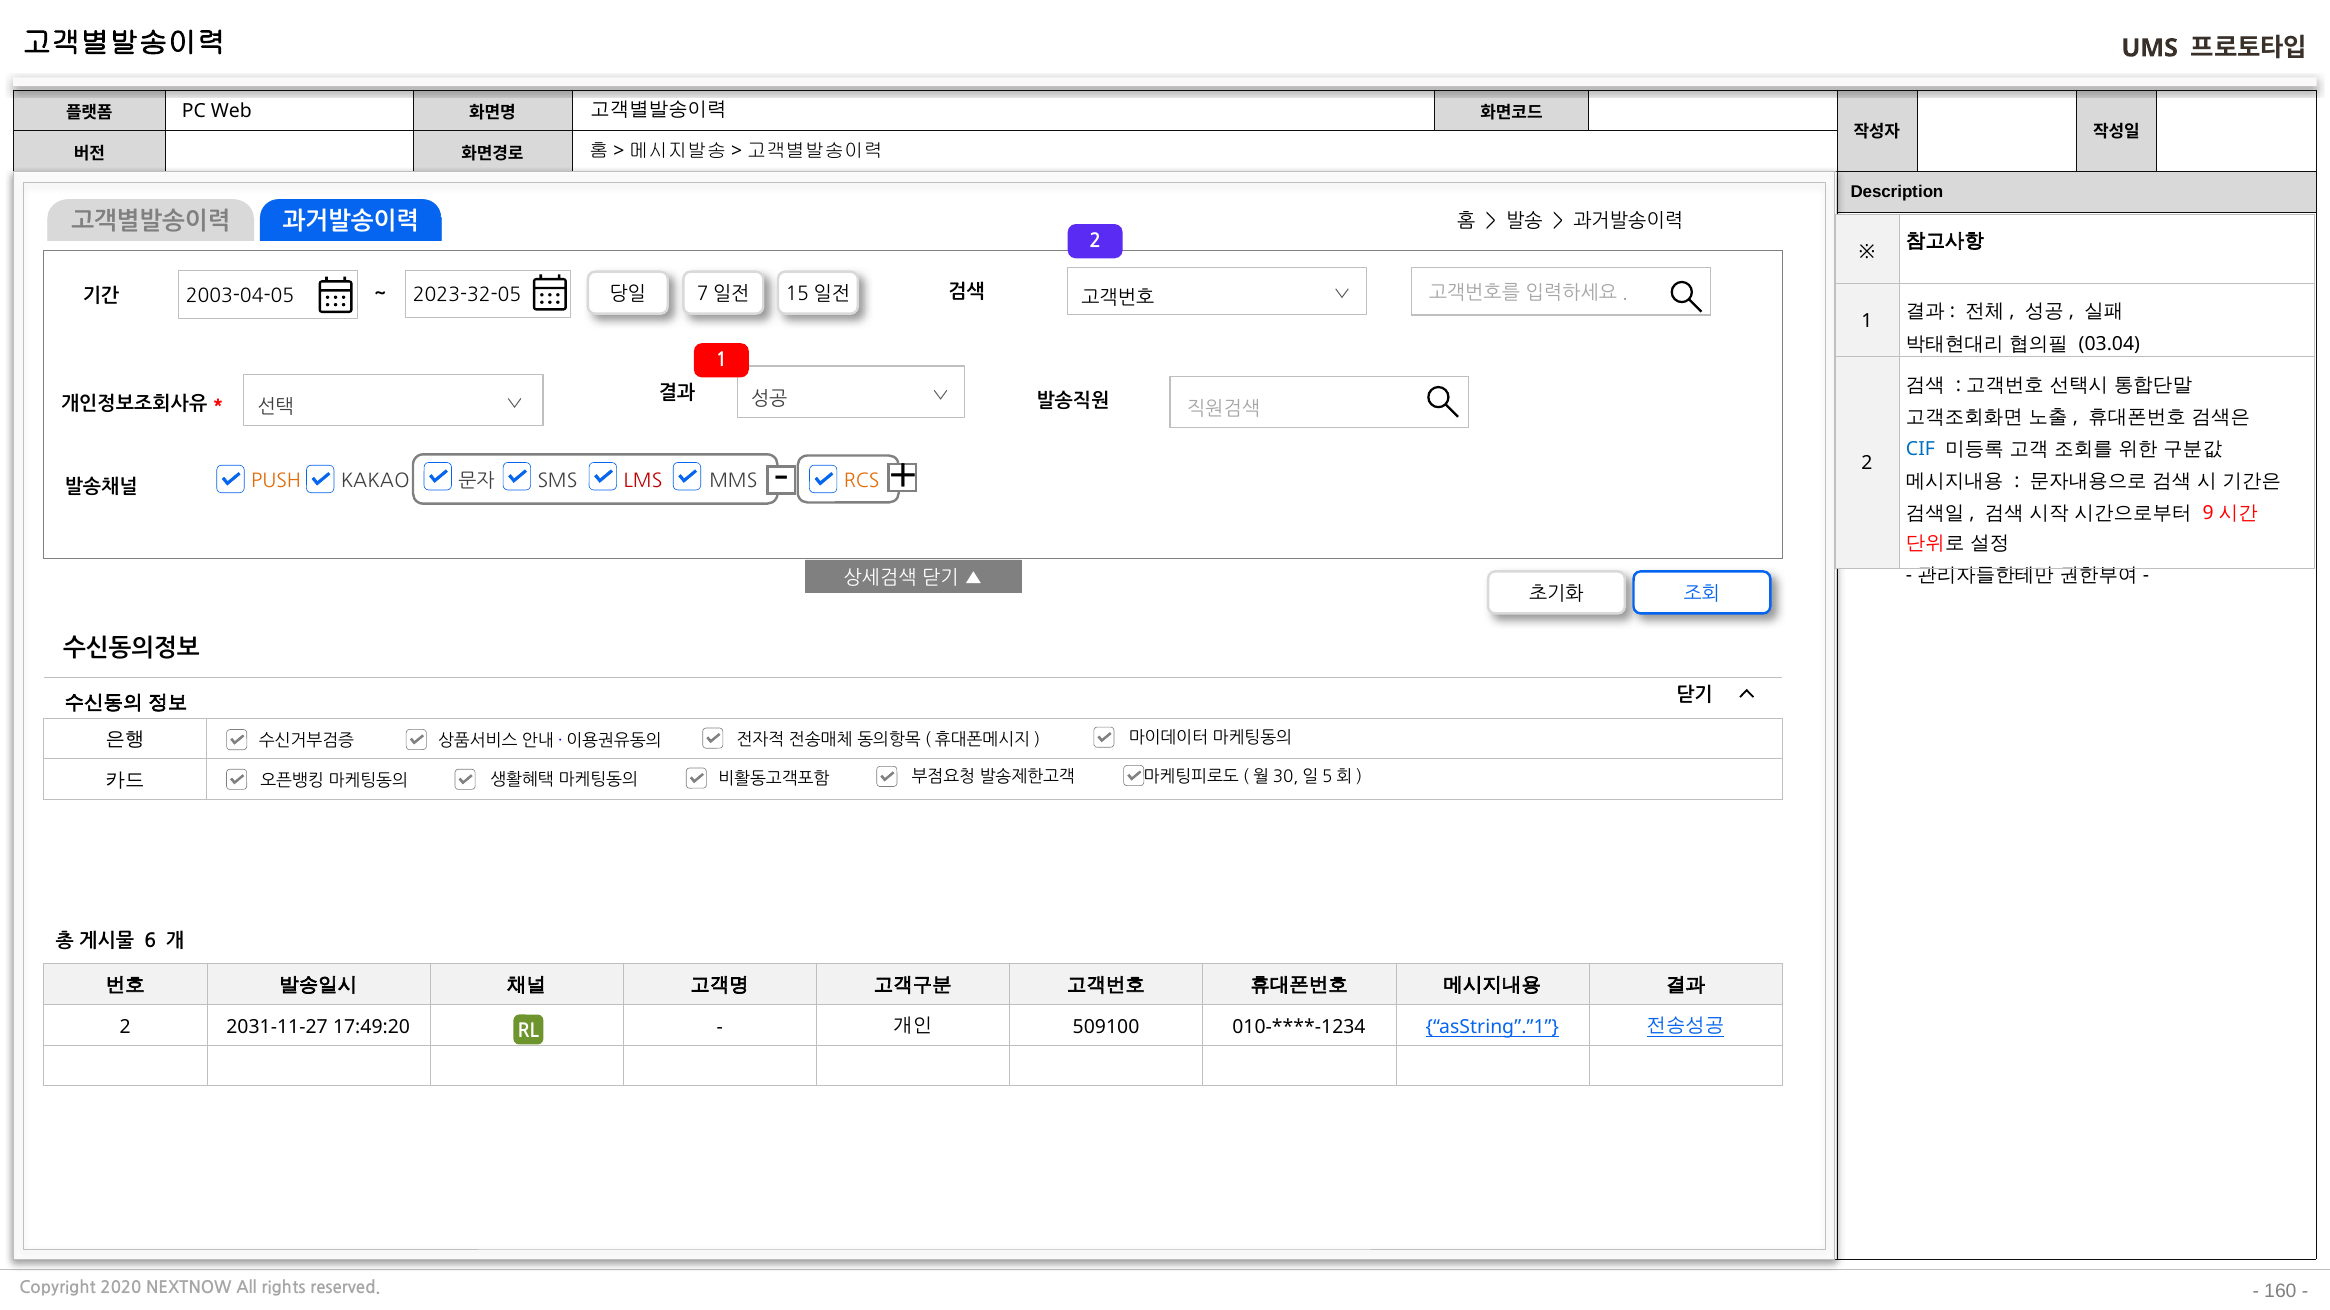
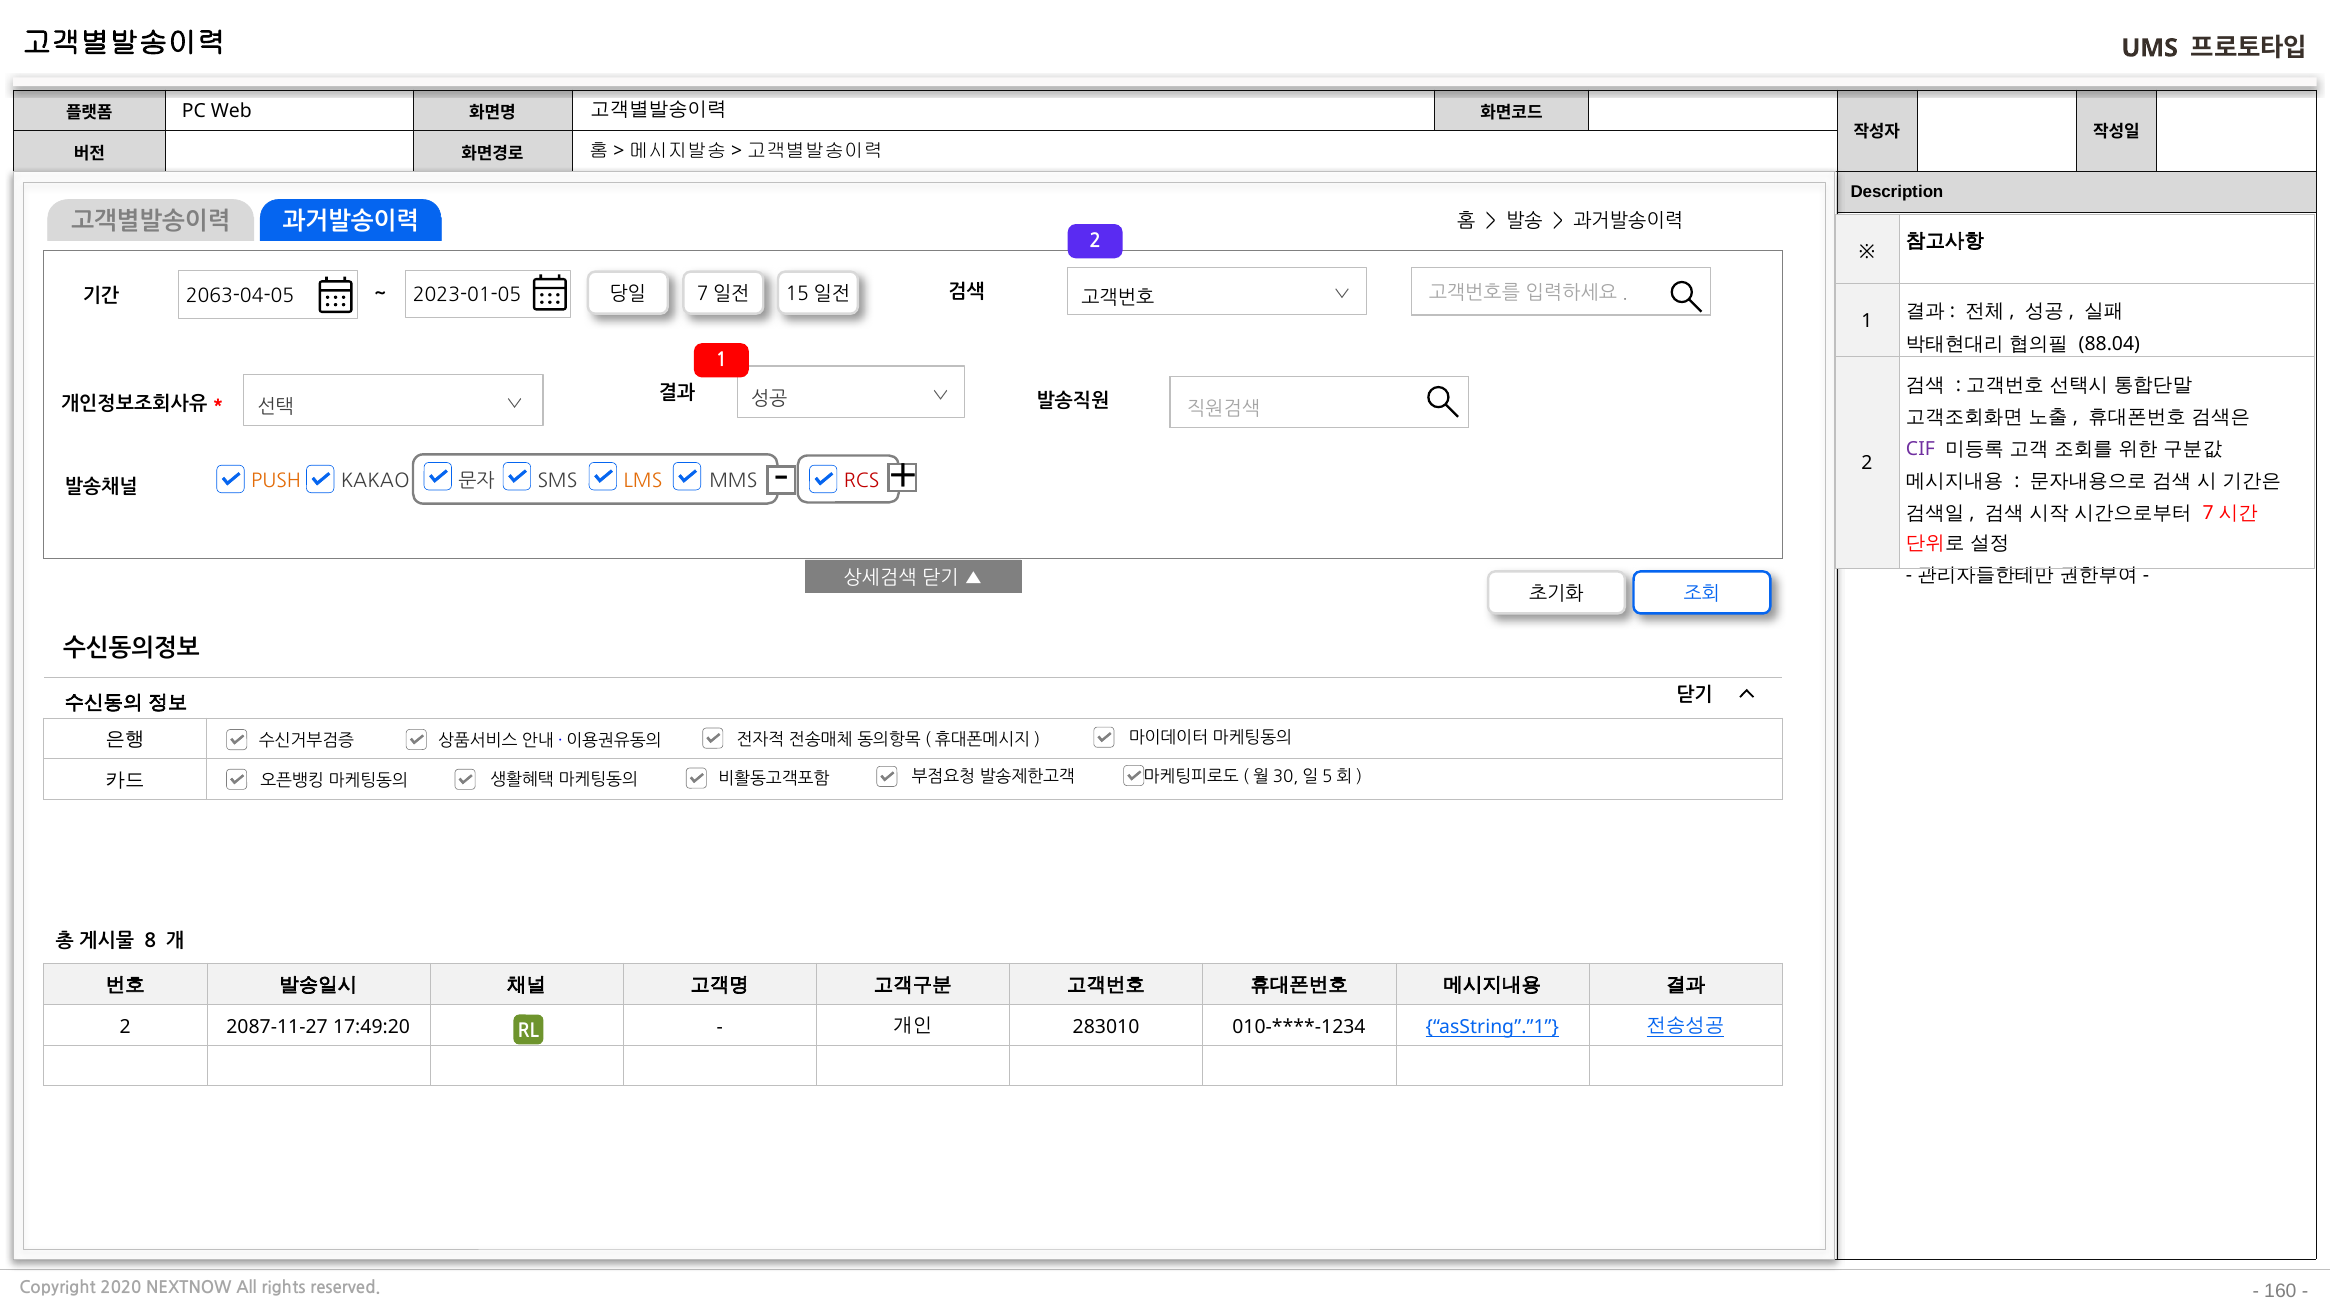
2023-32-05: 2023-32-05 -> 2023-01-05
2003-04-05: 2003-04-05 -> 2063-04-05
03.04: 03.04 -> 88.04
CIF colour: blue -> purple
RCS colour: orange -> red
LMS colour: red -> orange
9: 9 -> 7
6: 6 -> 8
2031-11-27: 2031-11-27 -> 2087-11-27
509100: 509100 -> 283010
